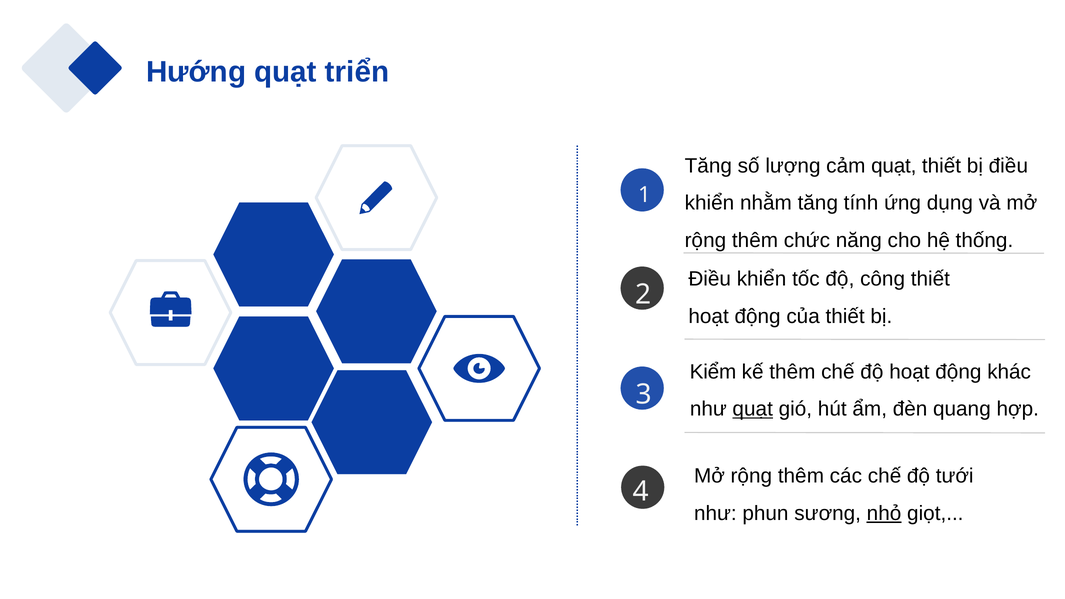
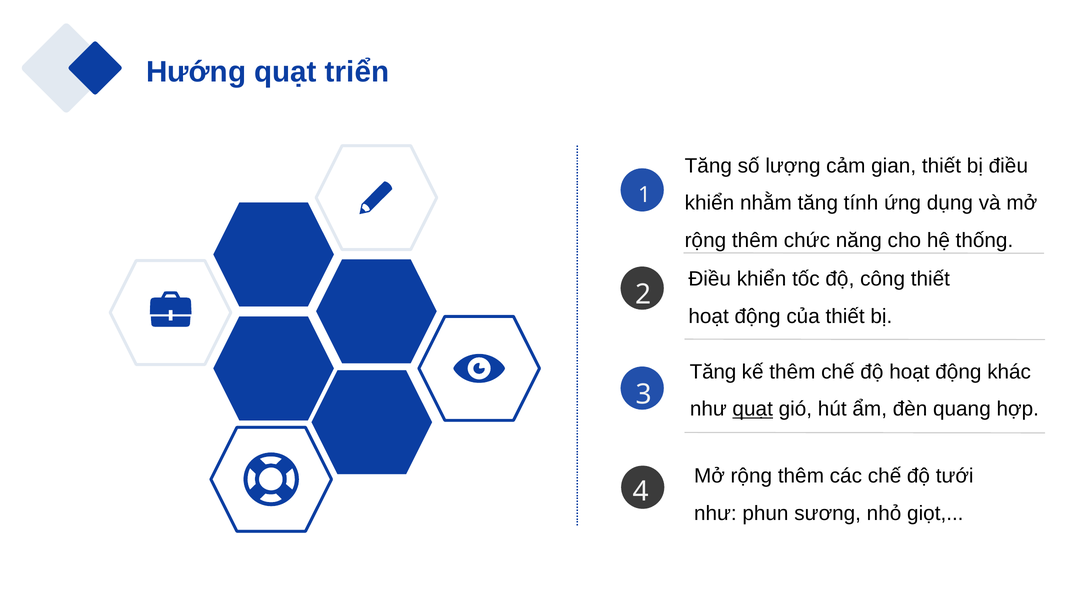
cảm quạt: quạt -> gian
Kiểm at (713, 372): Kiểm -> Tăng
nhỏ underline: present -> none
